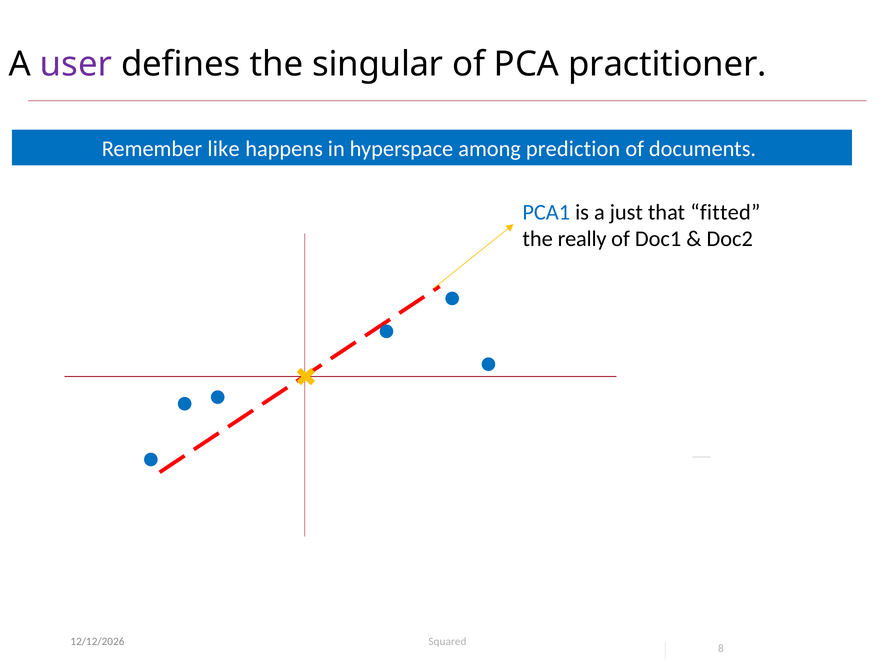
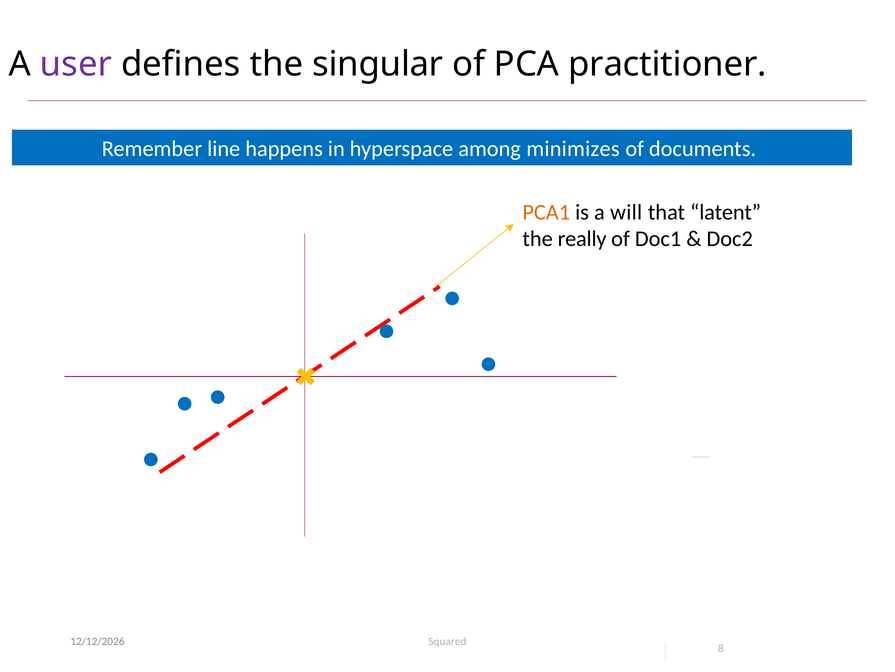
like: like -> line
prediction: prediction -> minimizes
PCA1 colour: blue -> orange
just: just -> will
fitted: fitted -> latent
